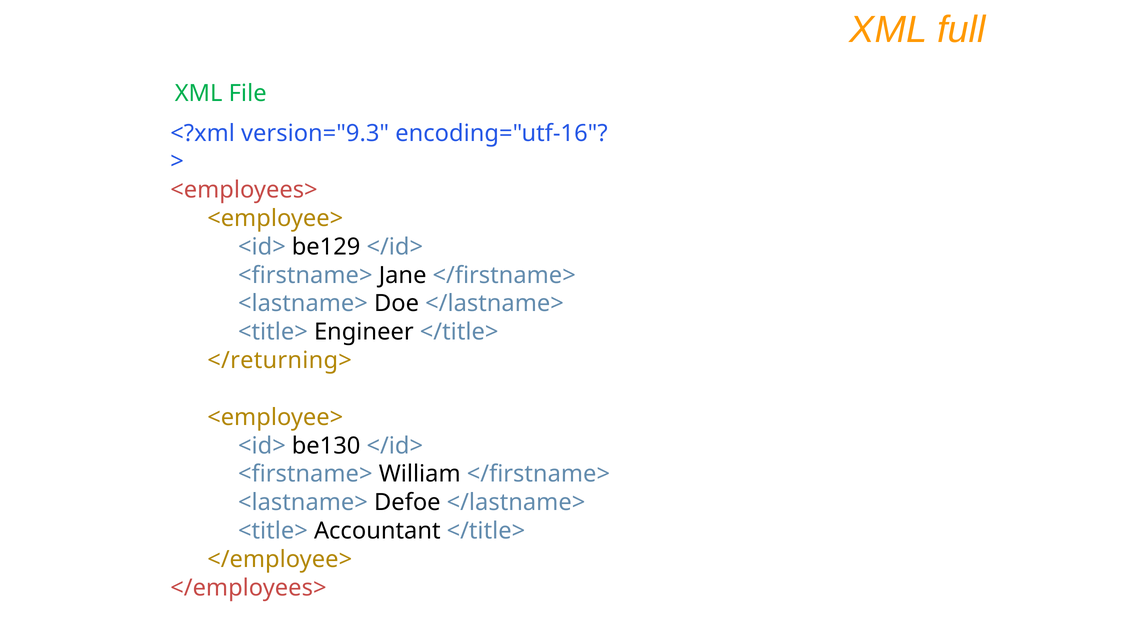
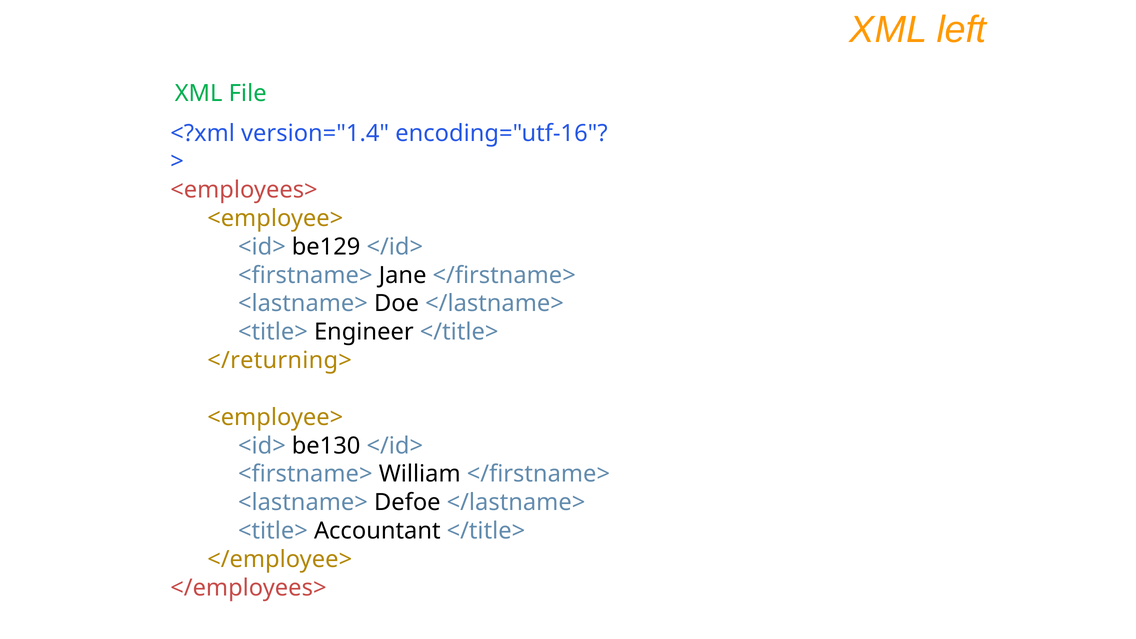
full: full -> left
version="9.3: version="9.3 -> version="1.4
